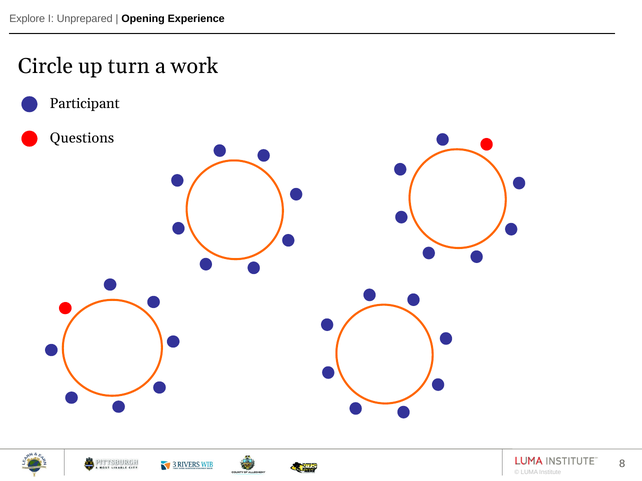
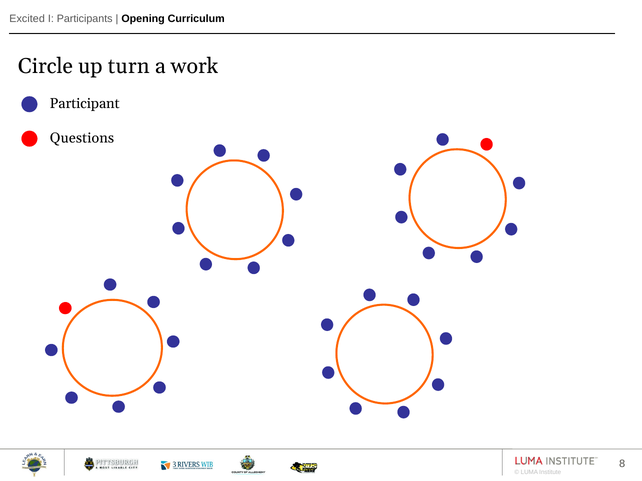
Explore: Explore -> Excited
Unprepared: Unprepared -> Participants
Experience: Experience -> Curriculum
